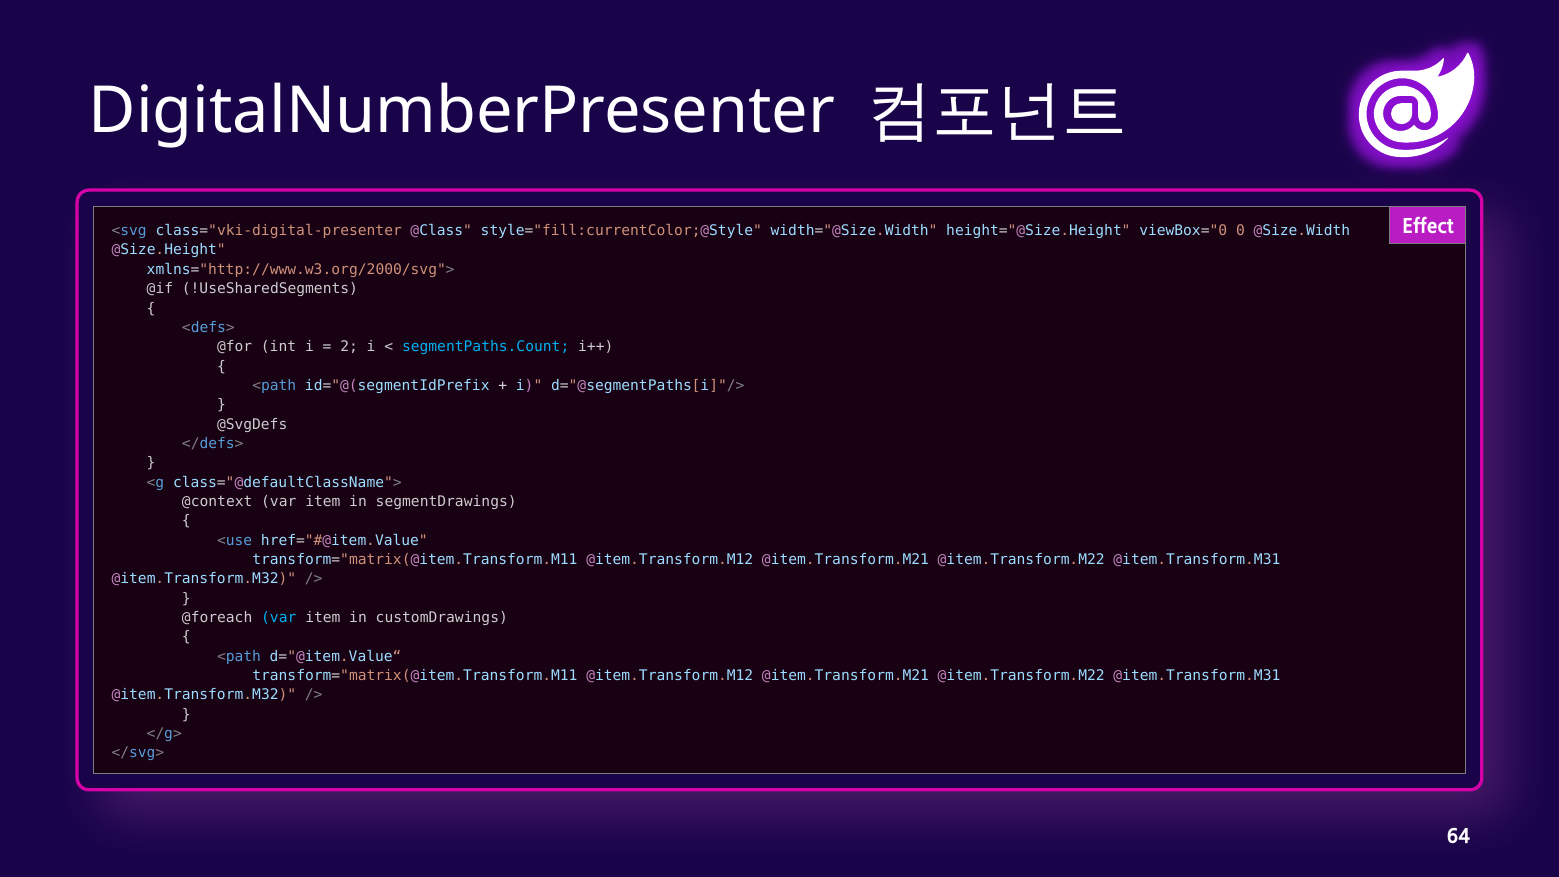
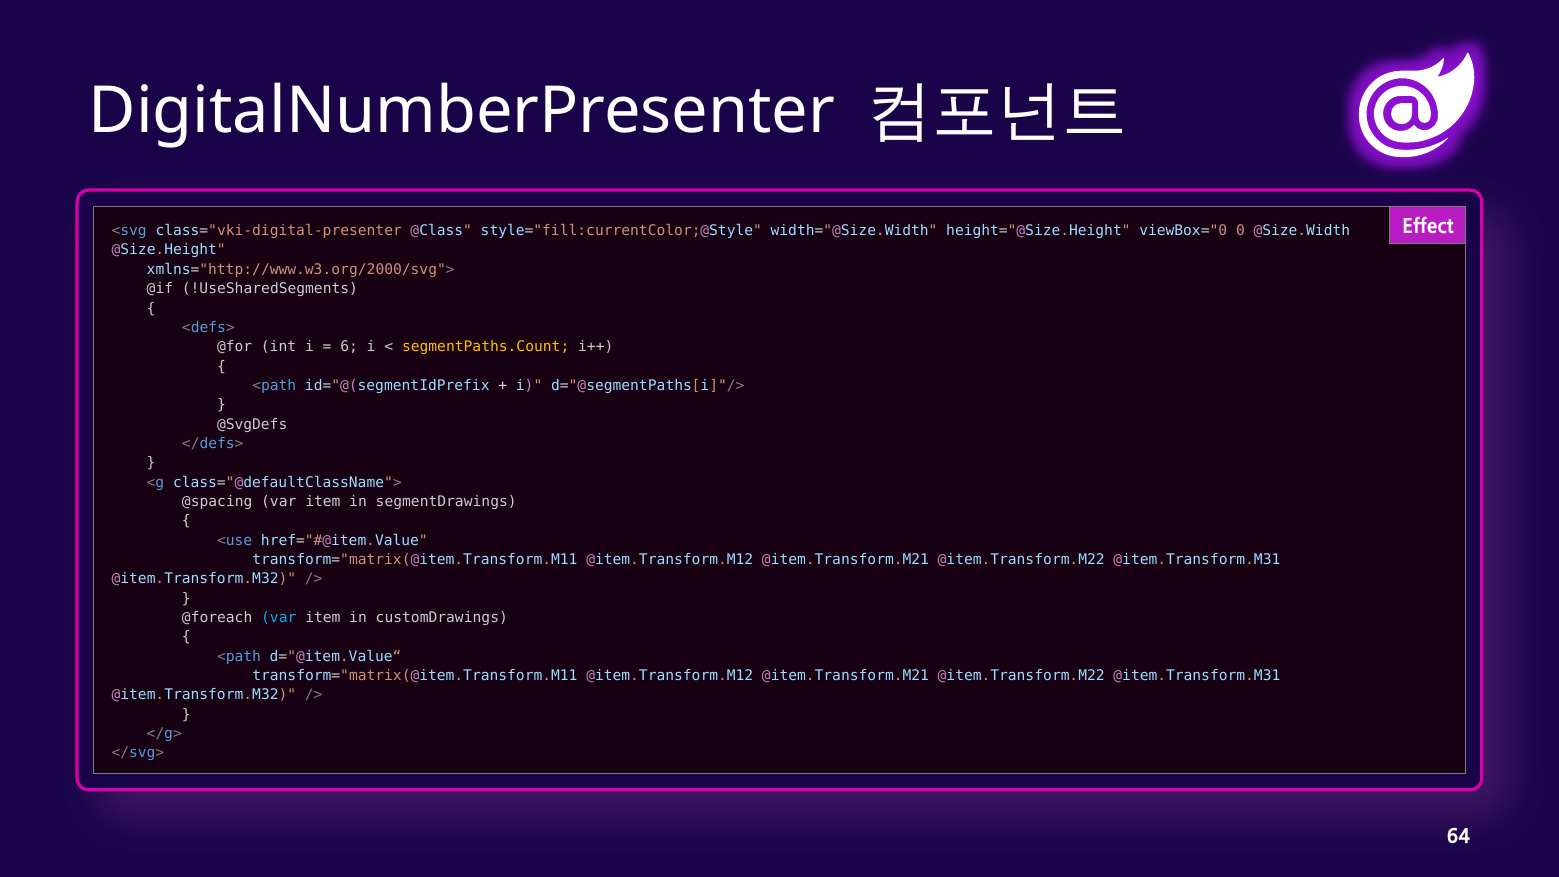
2: 2 -> 6
segmentPaths.Count colour: light blue -> yellow
@context: @context -> @spacing
